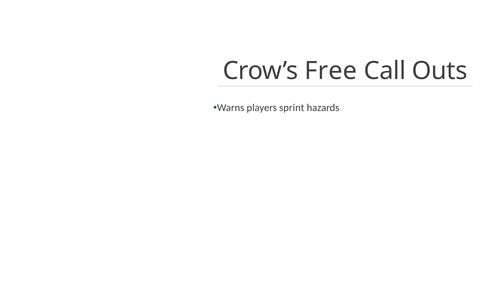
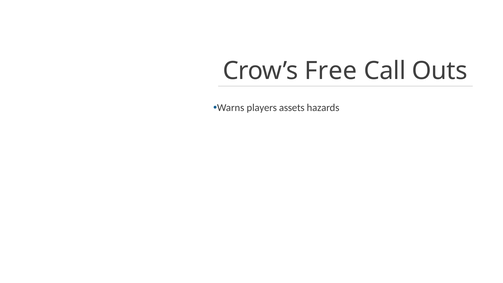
sprint: sprint -> assets
